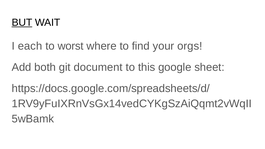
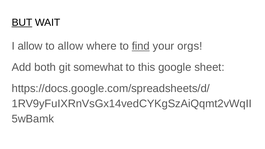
I each: each -> allow
to worst: worst -> allow
find underline: none -> present
document: document -> somewhat
